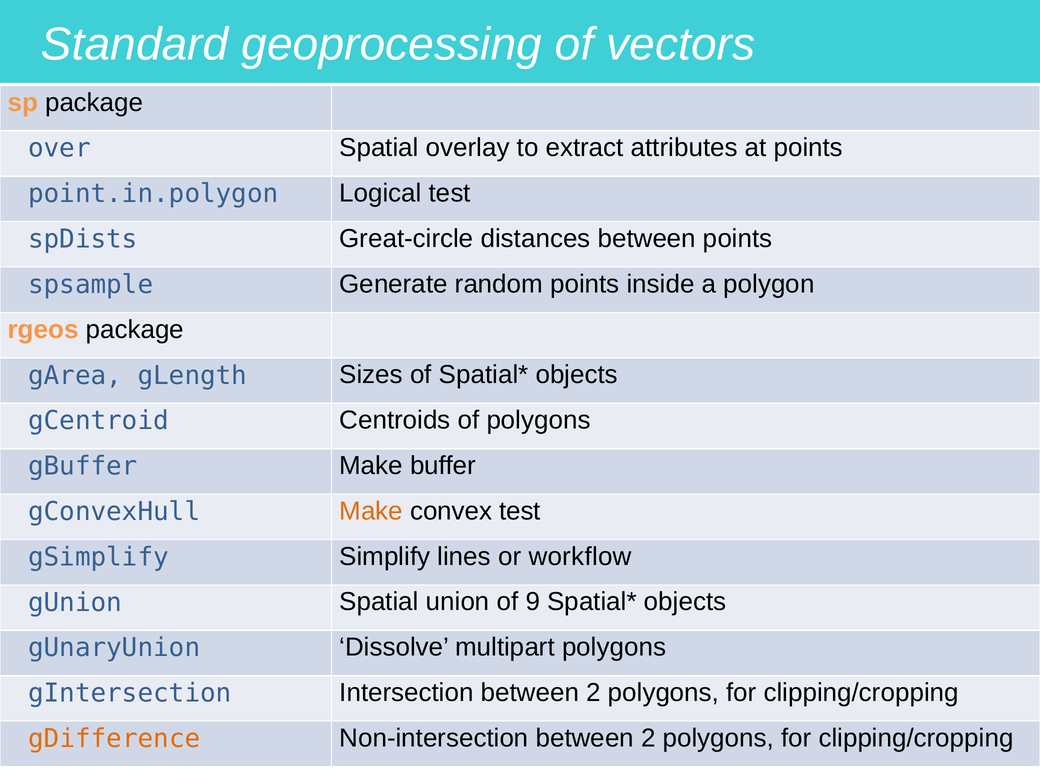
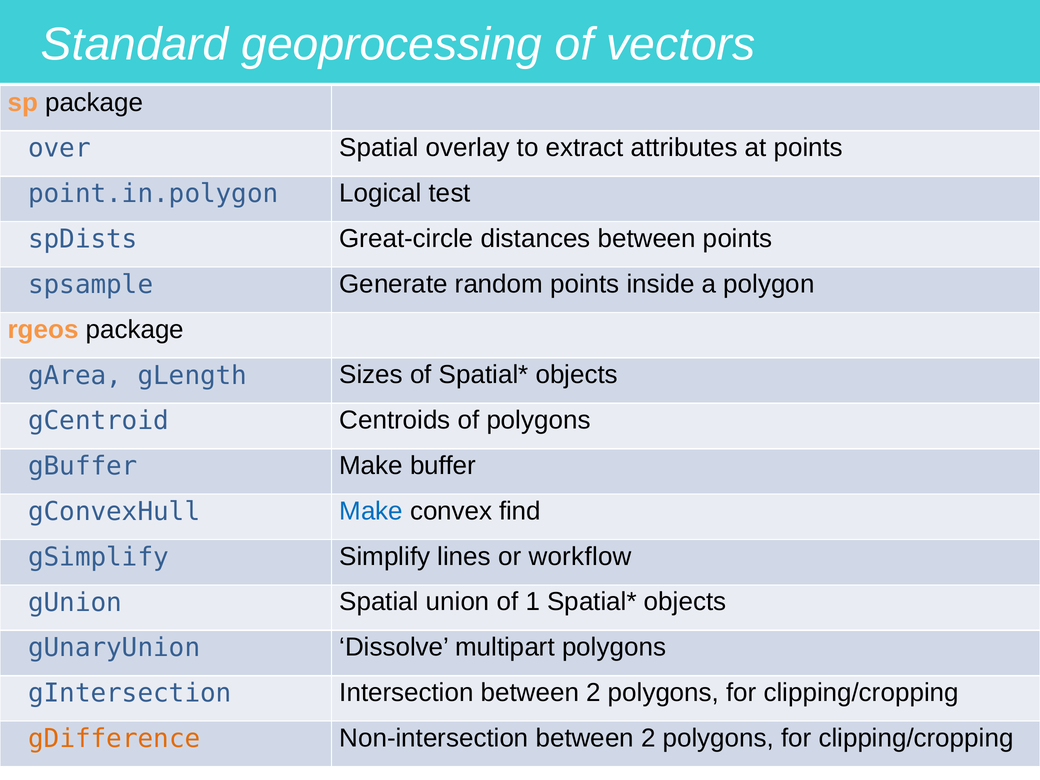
Make at (371, 511) colour: orange -> blue
convex test: test -> find
9: 9 -> 1
